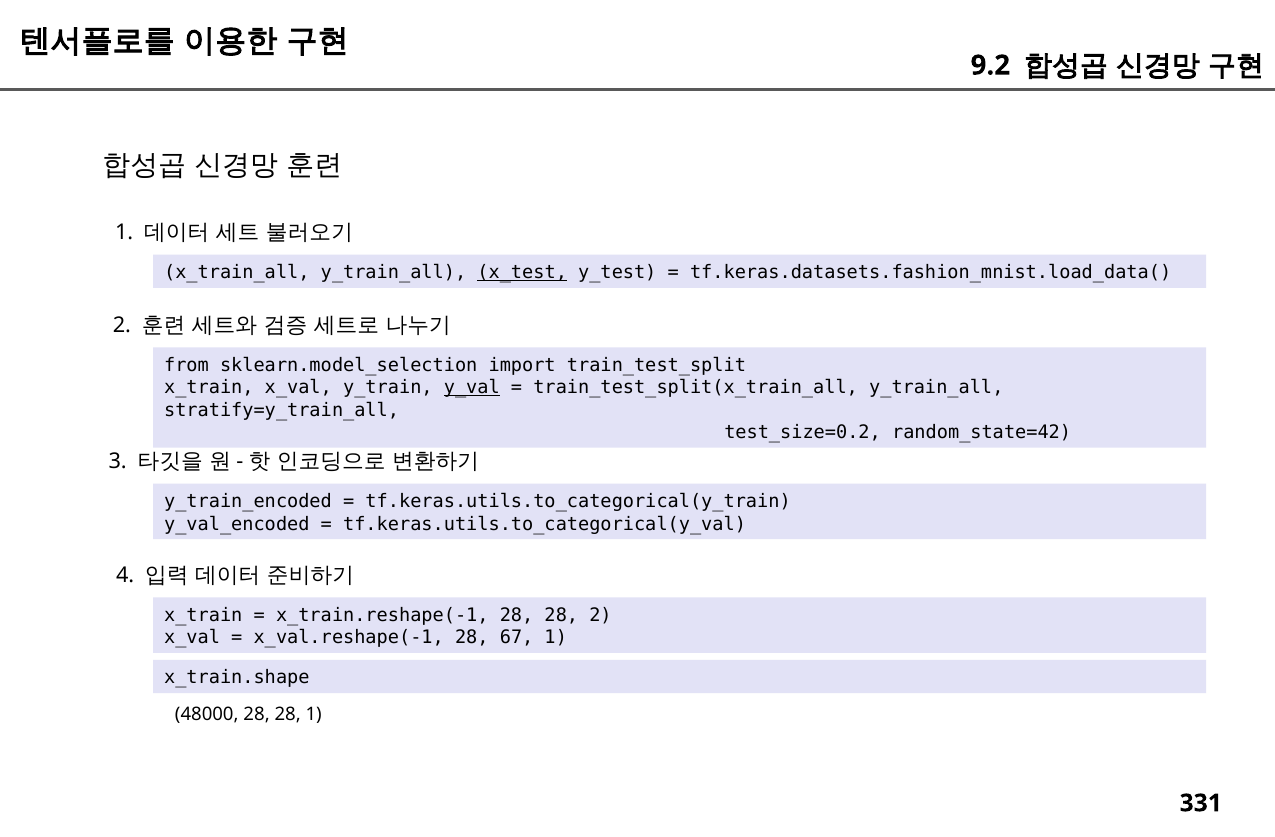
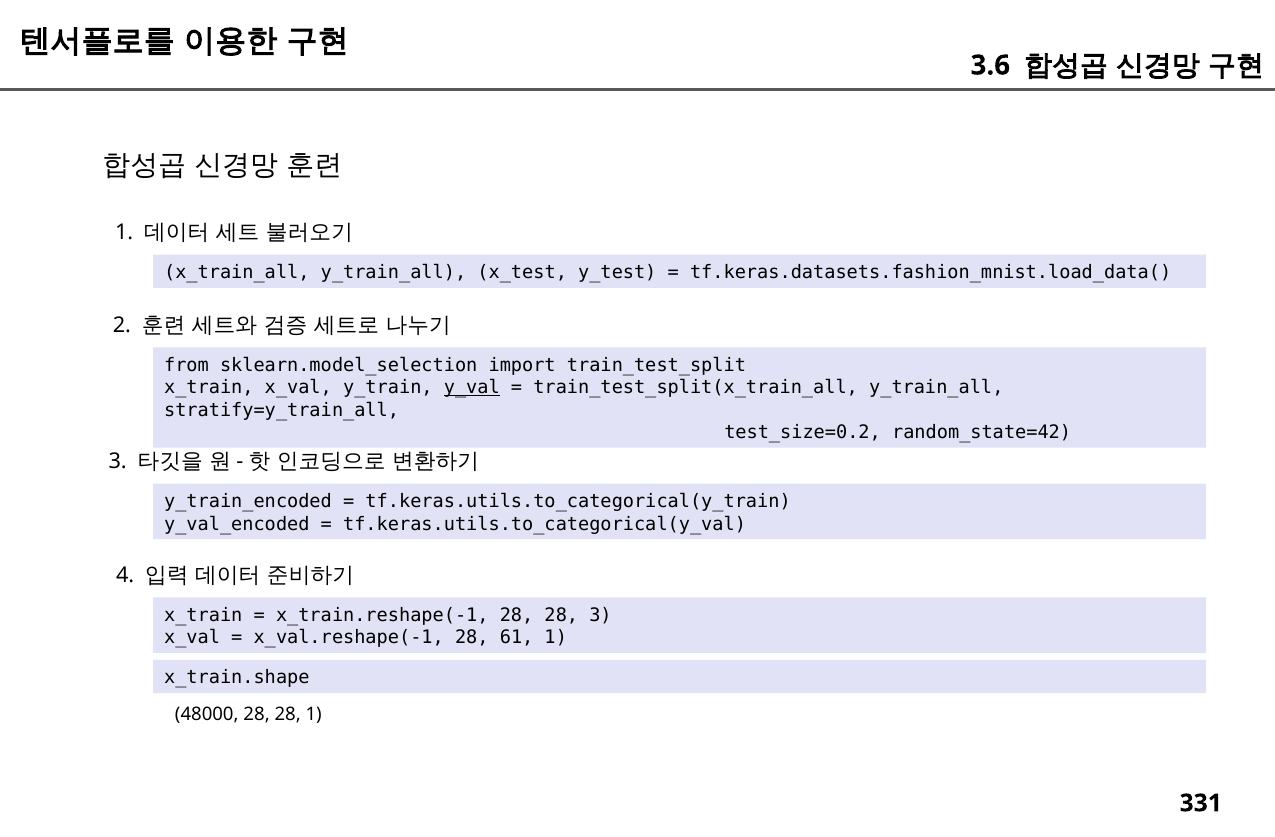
9.2: 9.2 -> 3.6
x_test underline: present -> none
28 2: 2 -> 3
67: 67 -> 61
